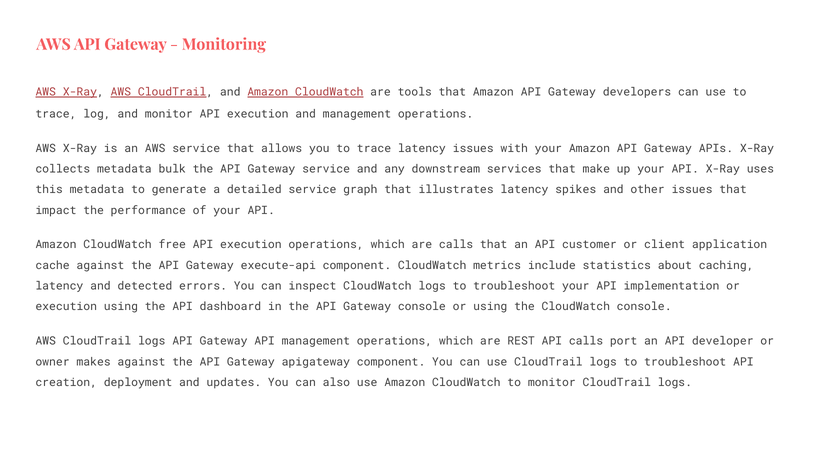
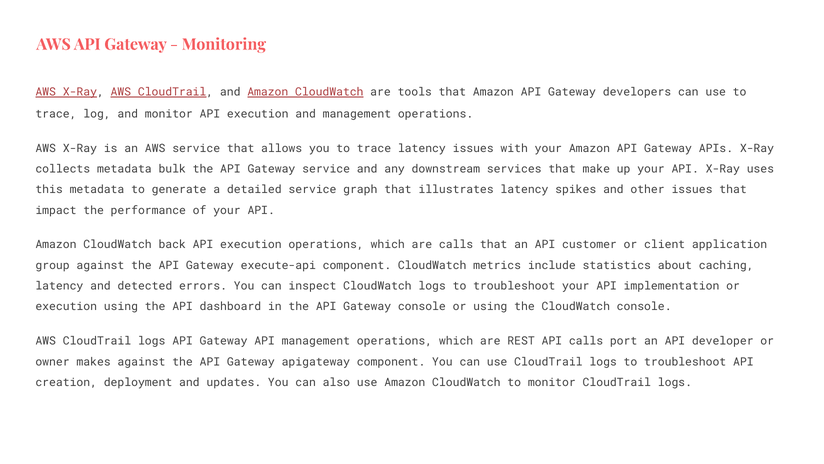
free: free -> back
cache: cache -> group
